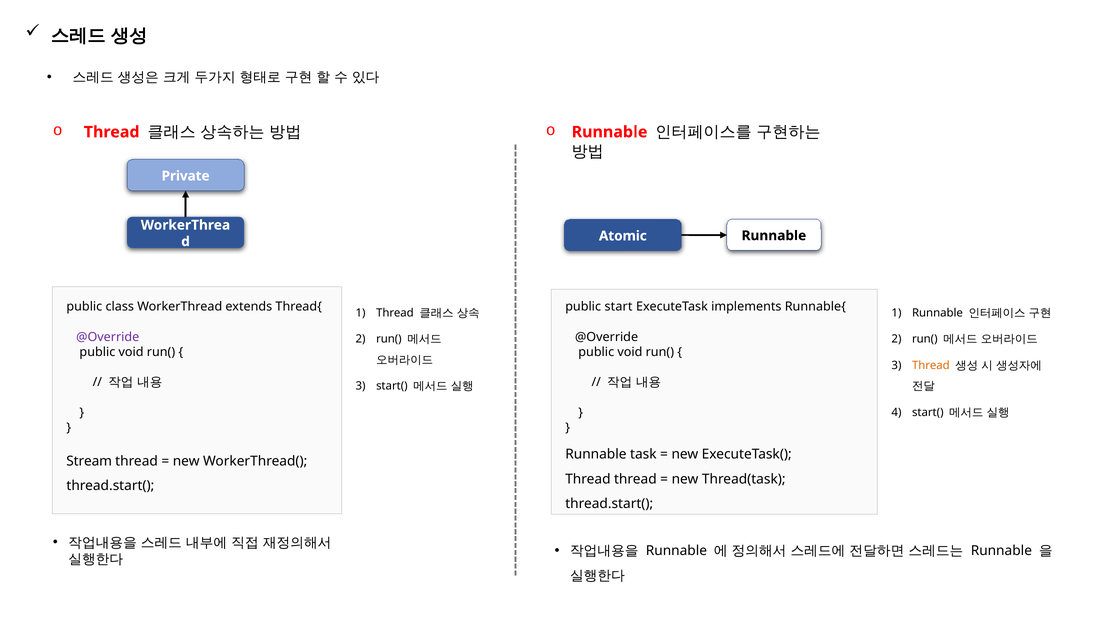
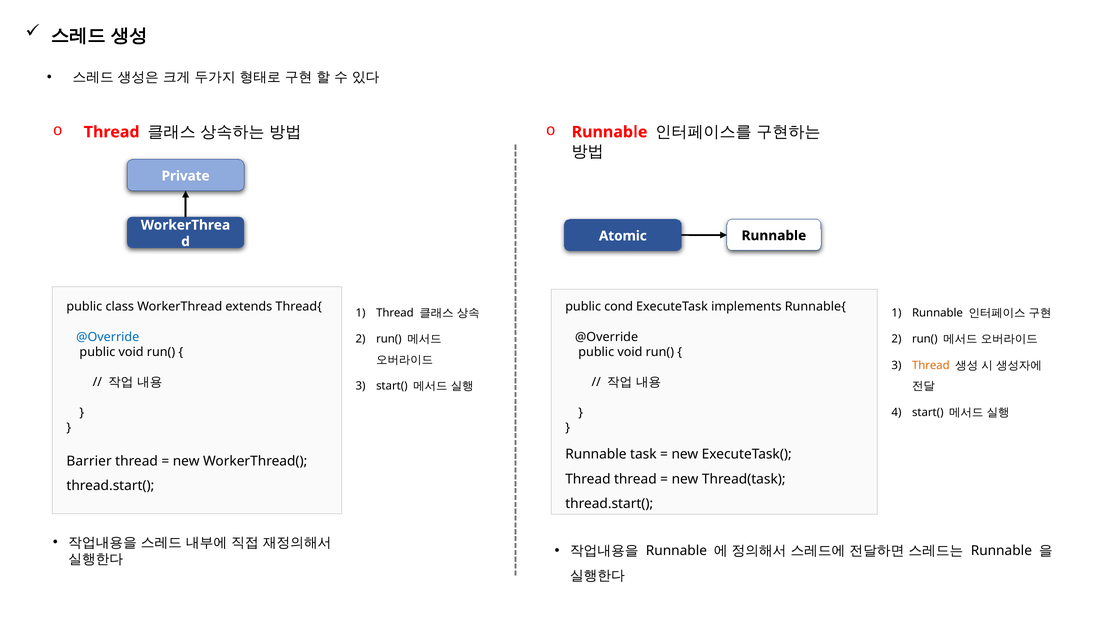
start: start -> cond
@Override at (108, 337) colour: purple -> blue
Stream: Stream -> Barrier
